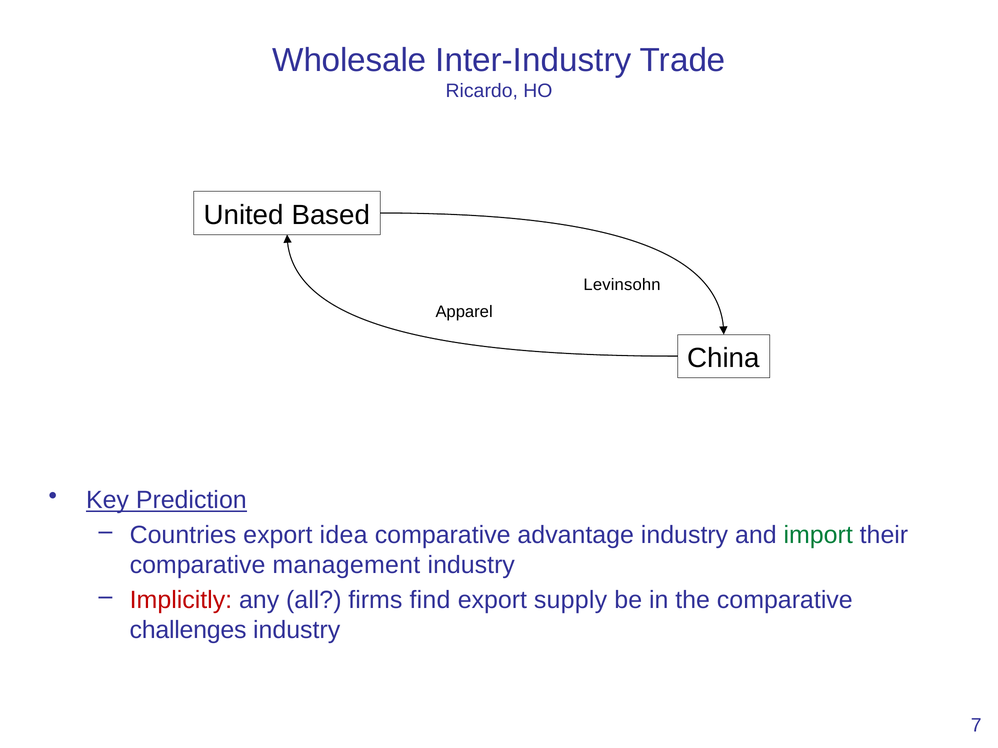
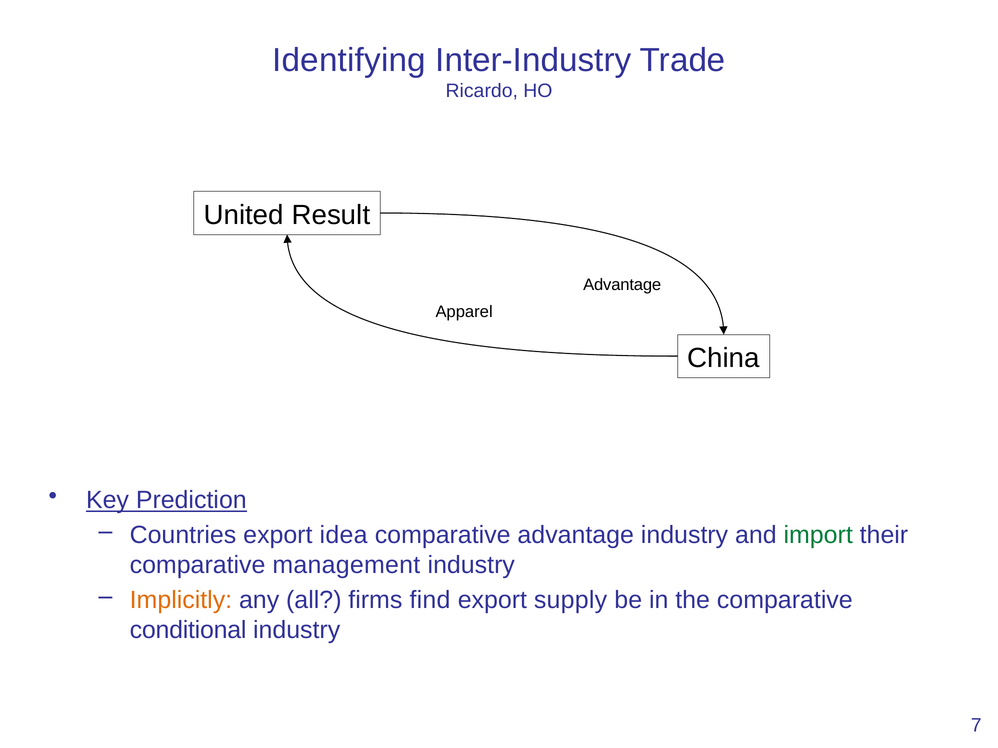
Wholesale: Wholesale -> Identifying
Based: Based -> Result
Levinsohn at (622, 285): Levinsohn -> Advantage
Implicitly colour: red -> orange
challenges: challenges -> conditional
